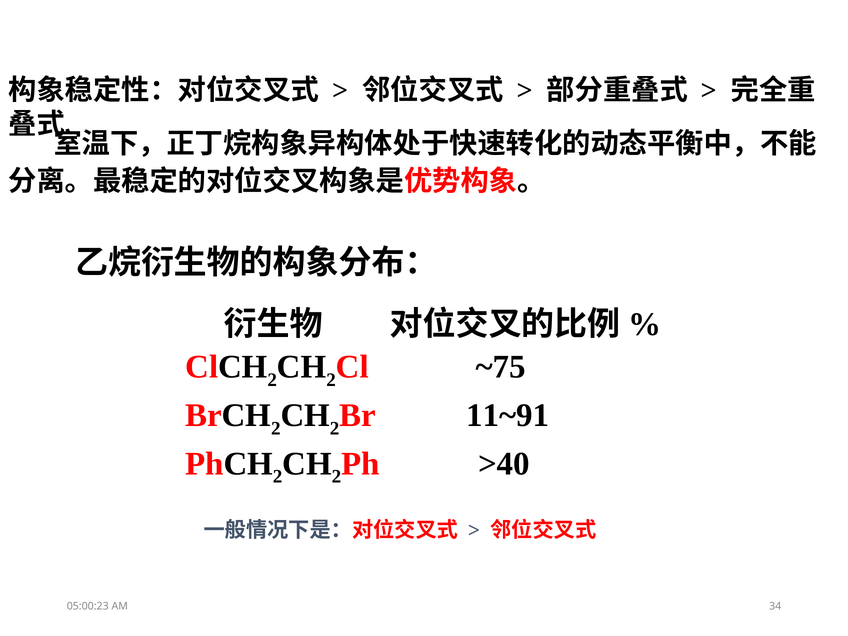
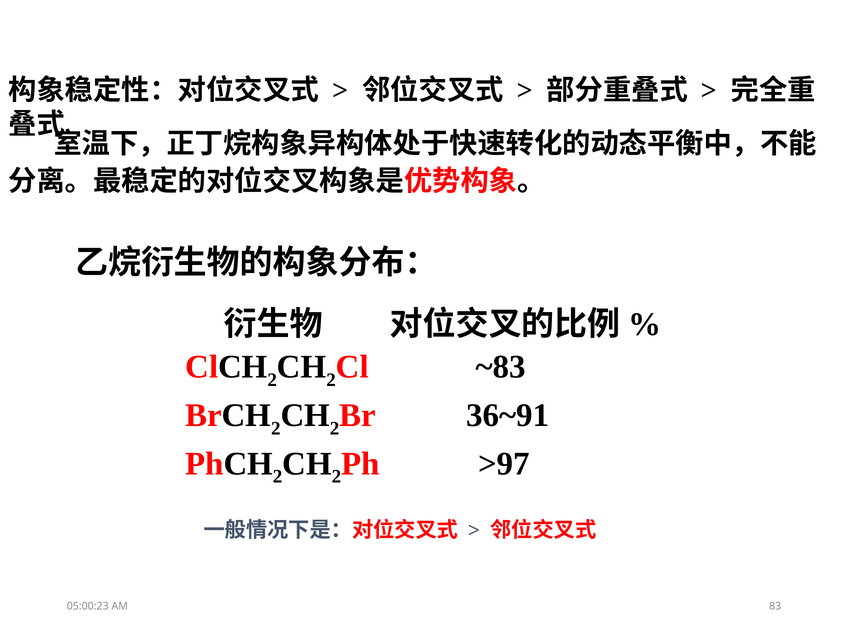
~75: ~75 -> ~83
11~91: 11~91 -> 36~91
>40: >40 -> >97
34: 34 -> 83
